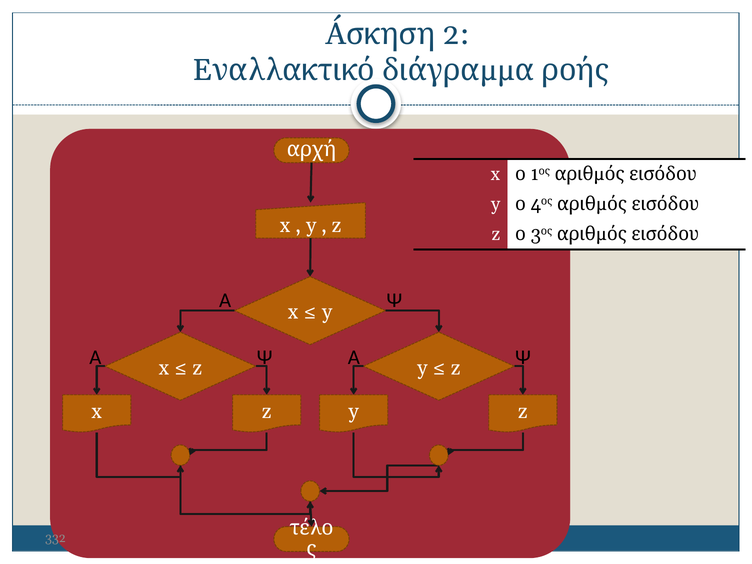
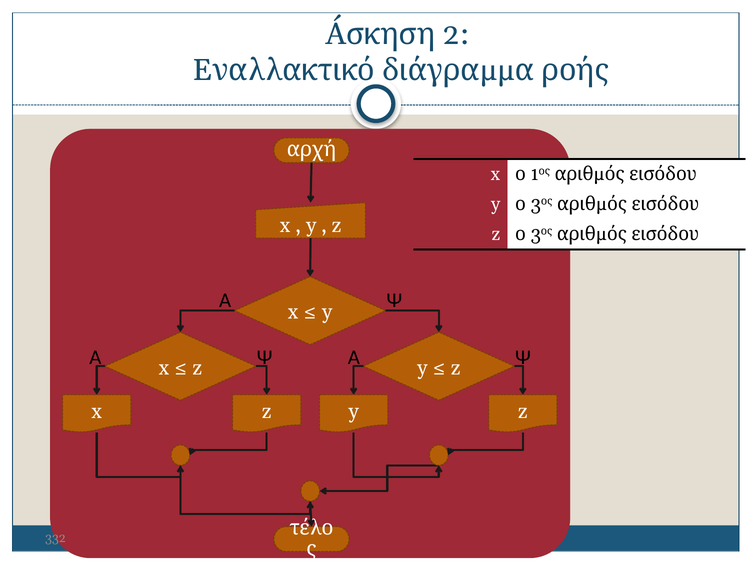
y 4: 4 -> 3
